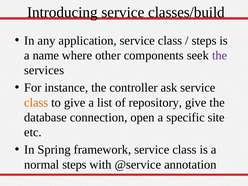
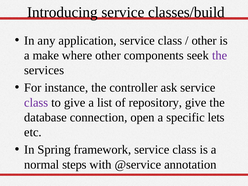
steps at (204, 41): steps -> other
name: name -> make
class at (36, 103) colour: orange -> purple
site: site -> lets
